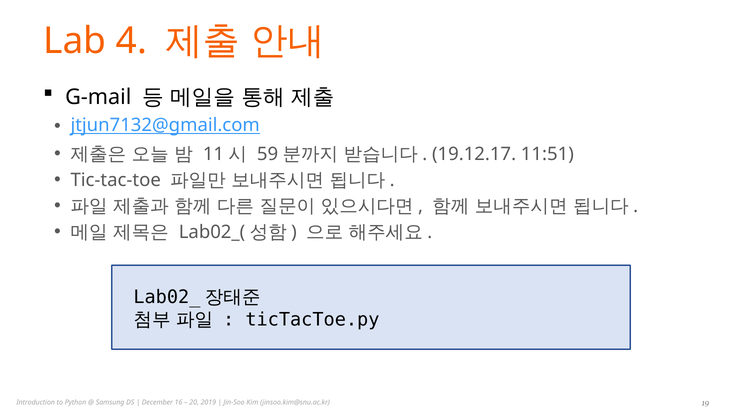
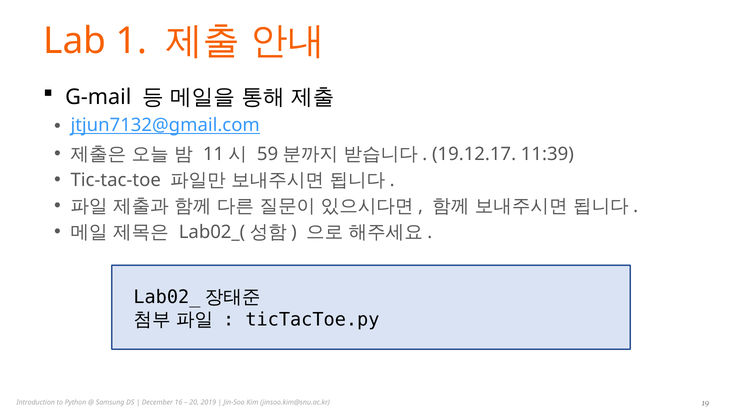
4: 4 -> 1
11:51: 11:51 -> 11:39
